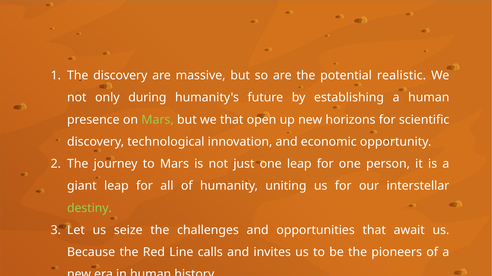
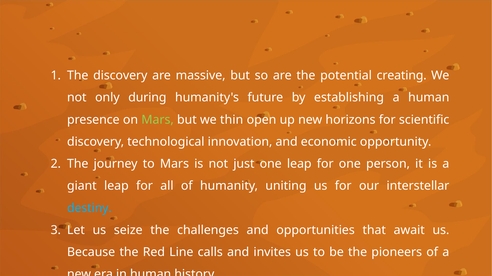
realistic: realistic -> creating
we that: that -> thin
destiny colour: light green -> light blue
